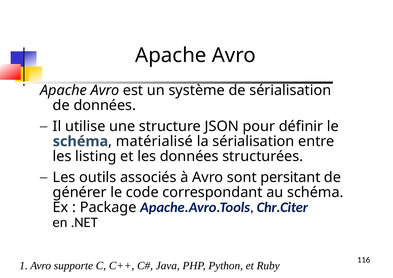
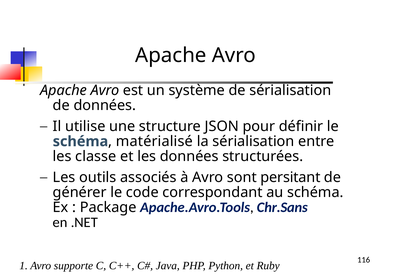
listing: listing -> classe
Chr.Citer: Chr.Citer -> Chr.Sans
